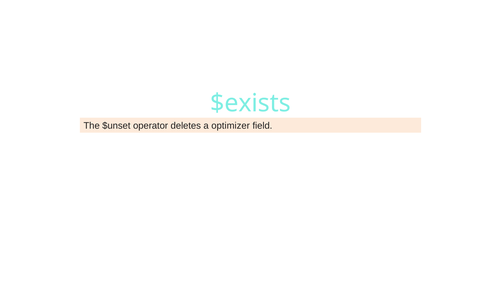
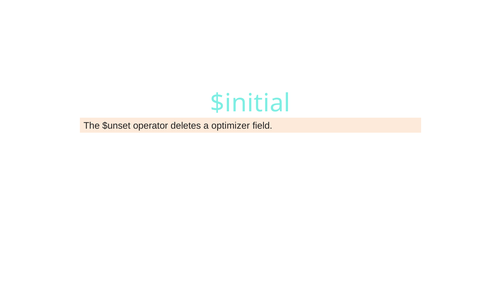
$exists: $exists -> $initial
